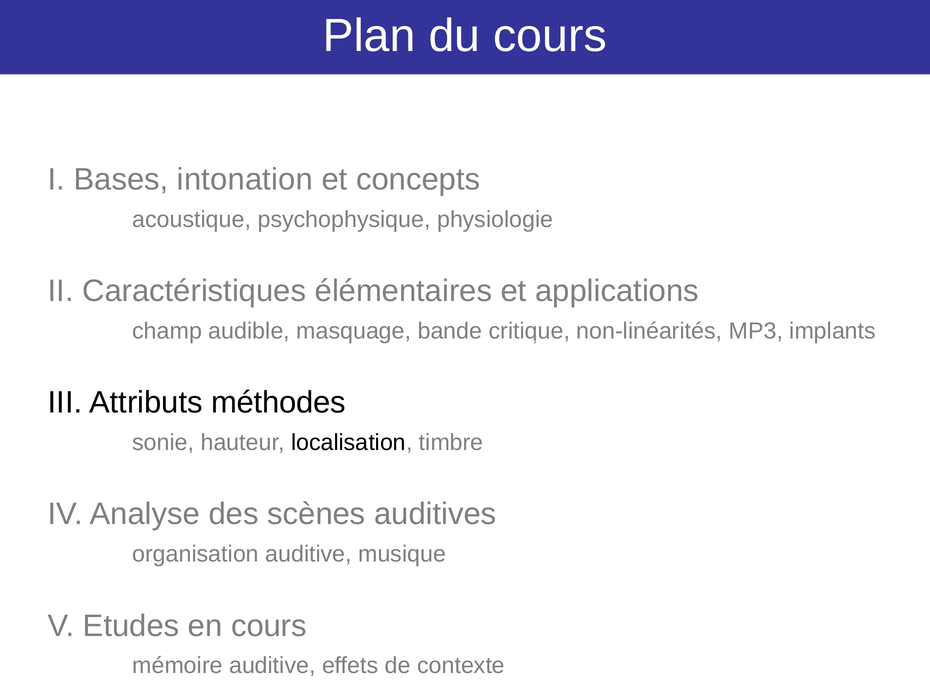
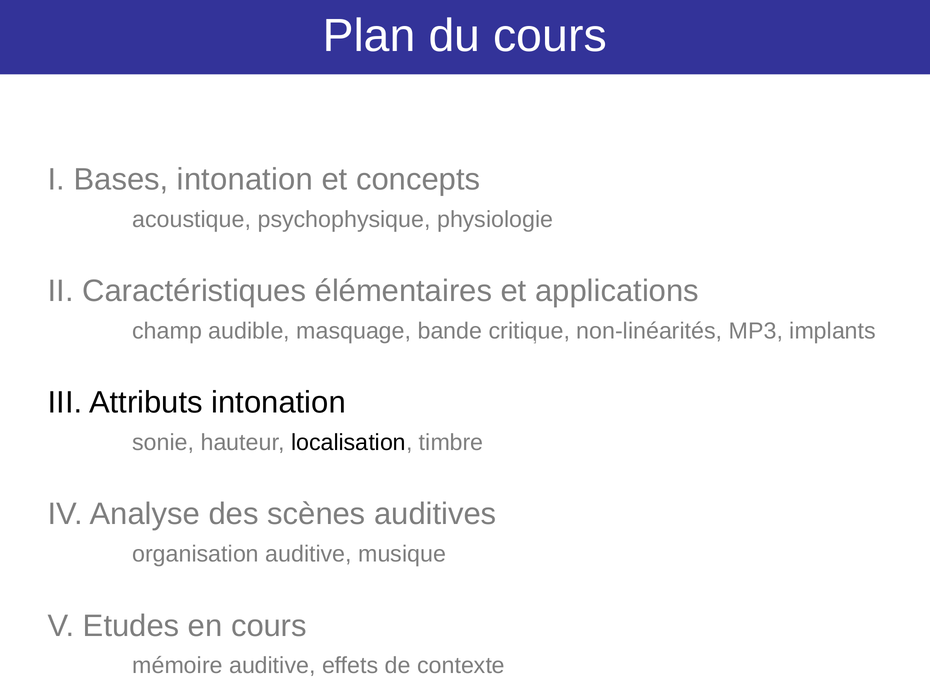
Attributs méthodes: méthodes -> intonation
